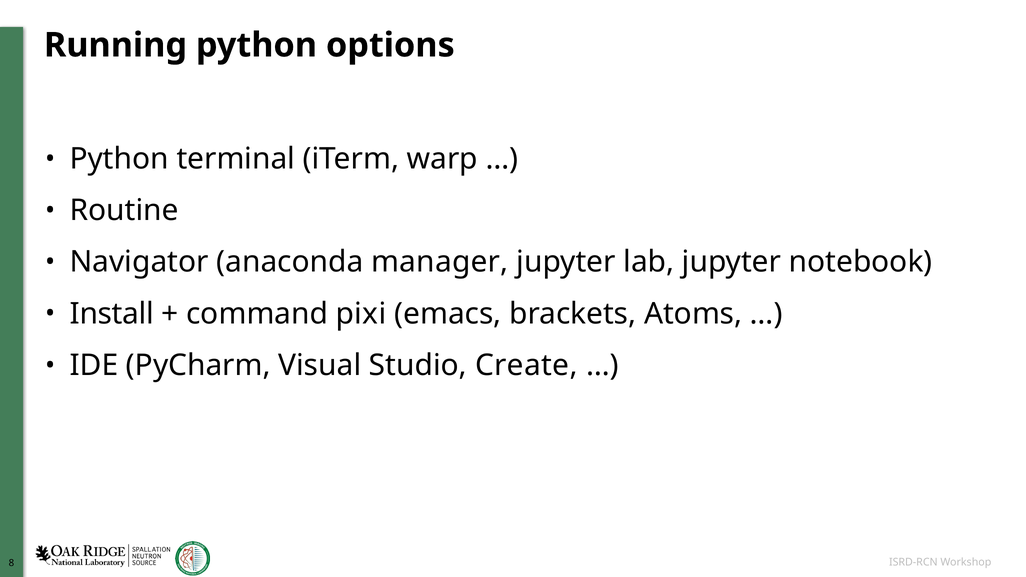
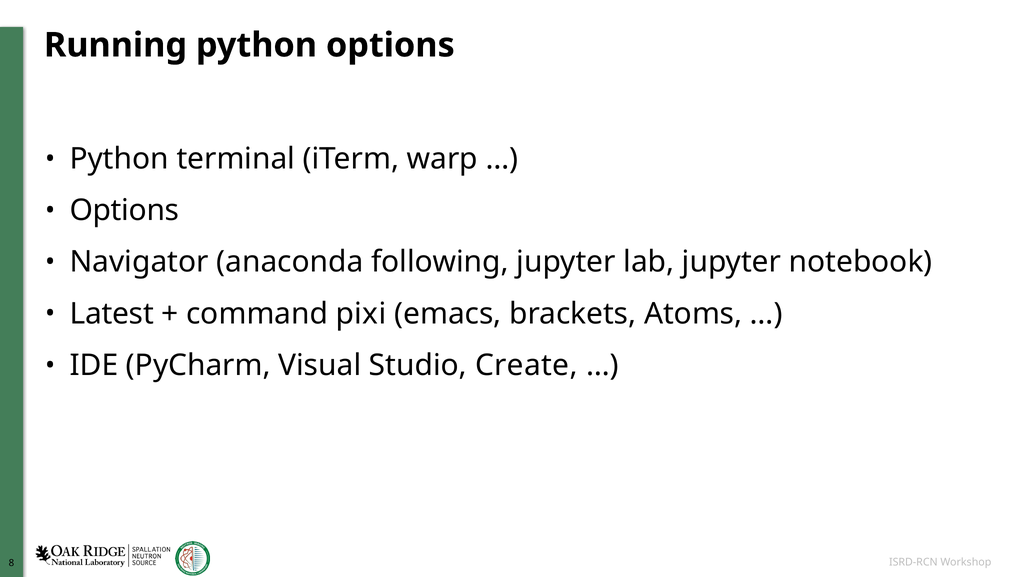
Routine at (124, 211): Routine -> Options
manager: manager -> following
Install: Install -> Latest
